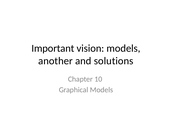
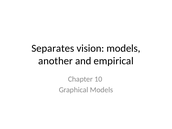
Important: Important -> Separates
solutions: solutions -> empirical
